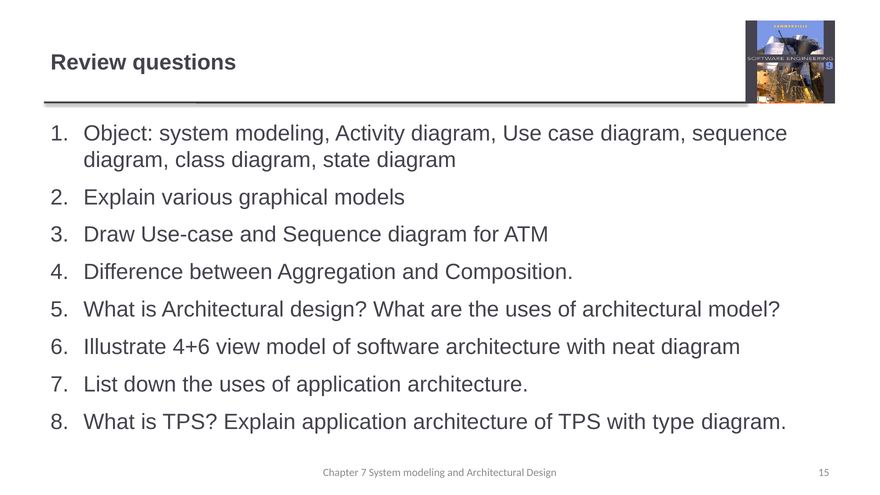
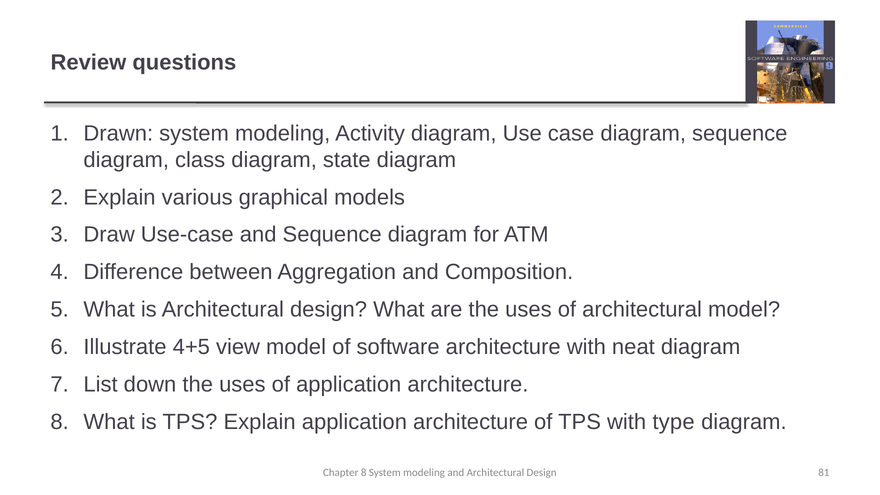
Object: Object -> Drawn
4+6: 4+6 -> 4+5
Chapter 7: 7 -> 8
15: 15 -> 81
